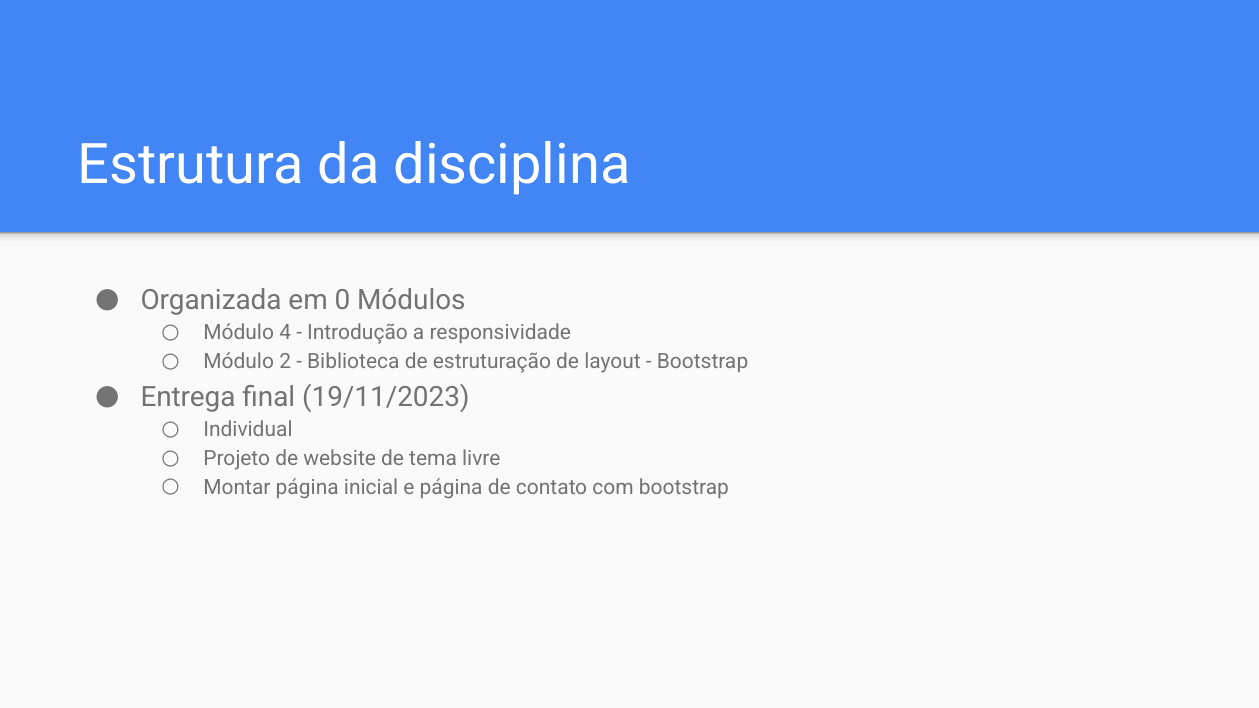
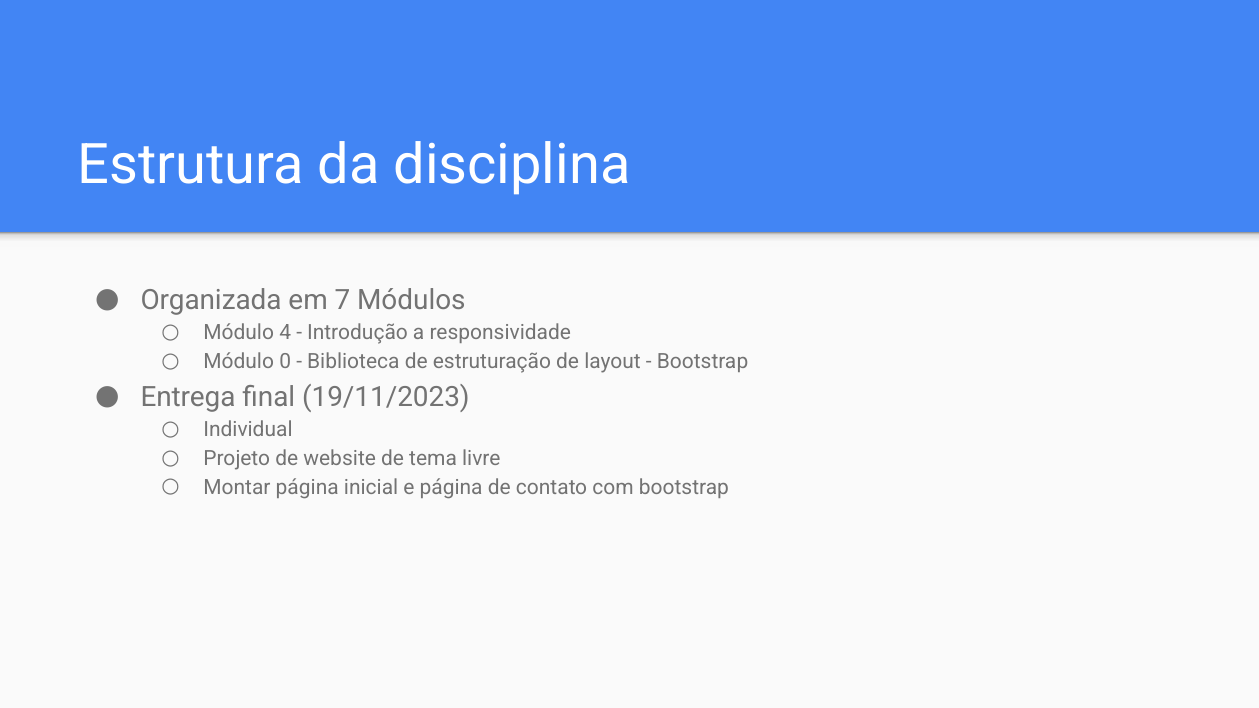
0: 0 -> 7
2: 2 -> 0
